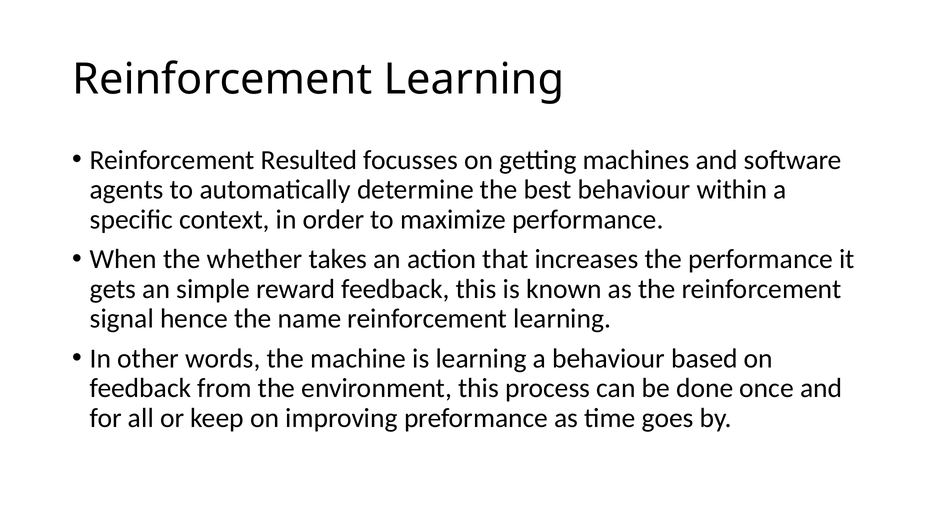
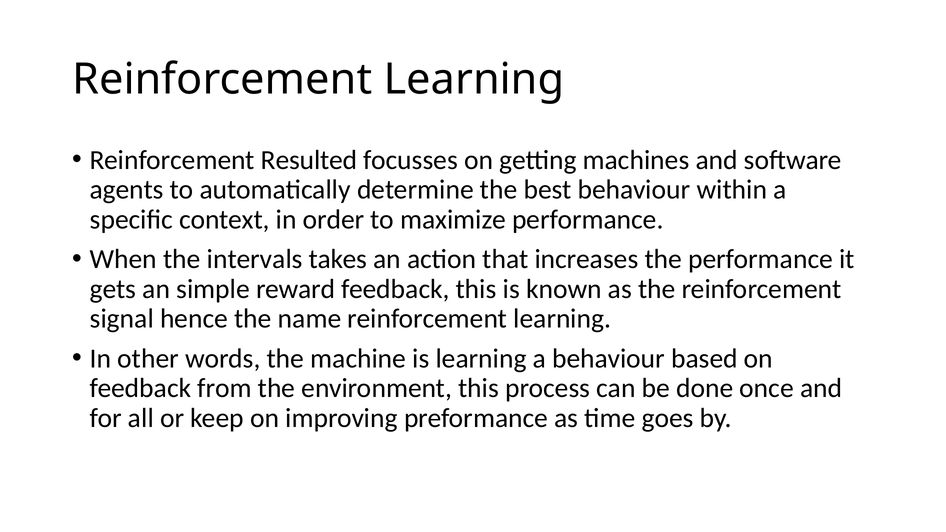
whether: whether -> intervals
